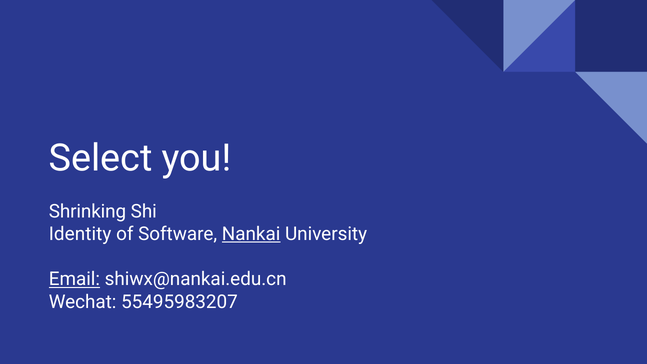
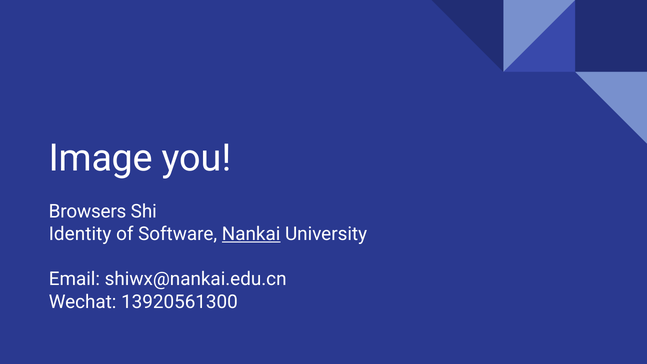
Select: Select -> Image
Shrinking: Shrinking -> Browsers
Email underline: present -> none
55495983207: 55495983207 -> 13920561300
